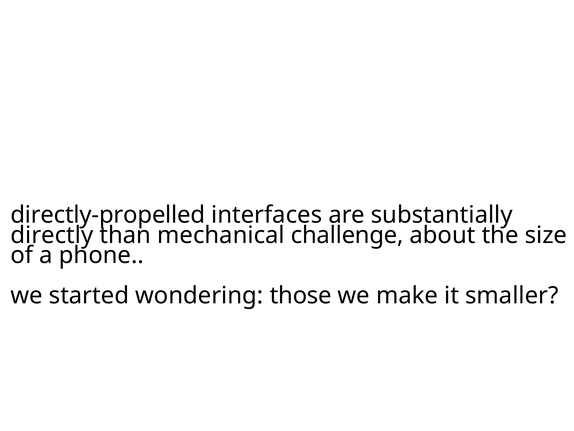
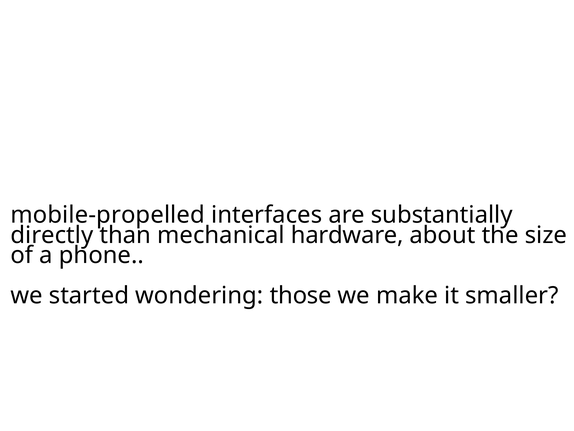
directly-propelled: directly-propelled -> mobile-propelled
challenge: challenge -> hardware
